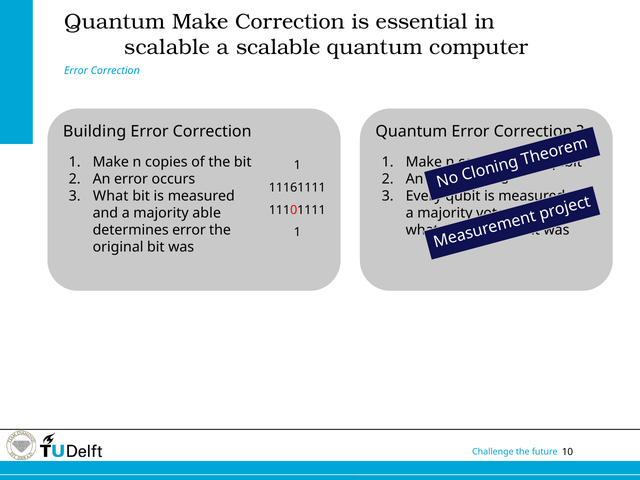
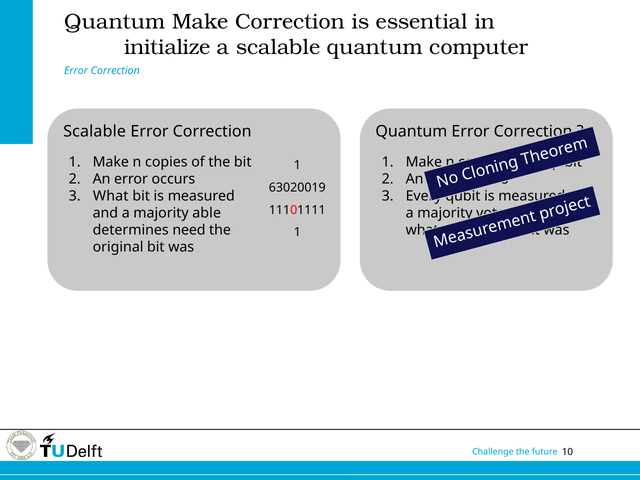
scalable at (167, 47): scalable -> initialize
Building at (95, 132): Building -> Scalable
11161111: 11161111 -> 63020019
determines error: error -> need
